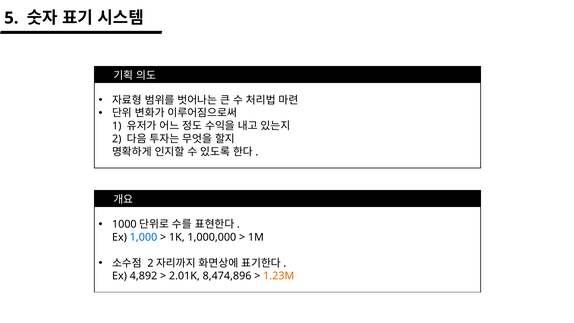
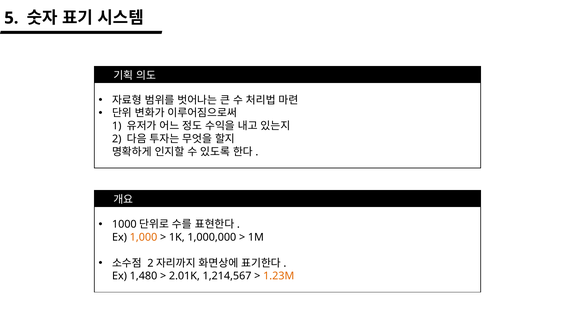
1,000 colour: blue -> orange
4,892: 4,892 -> 1,480
8,474,896: 8,474,896 -> 1,214,567
